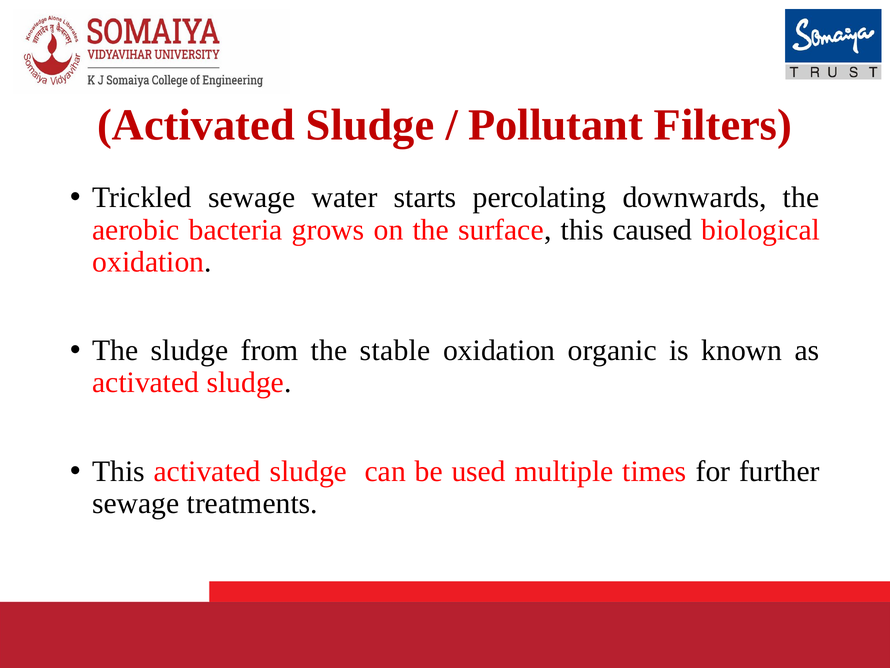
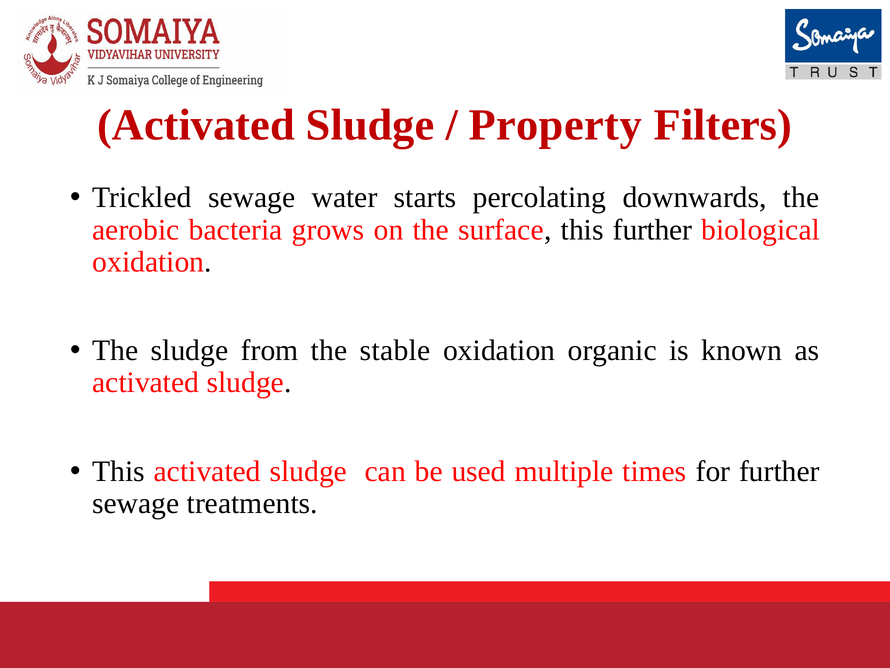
Pollutant: Pollutant -> Property
this caused: caused -> further
